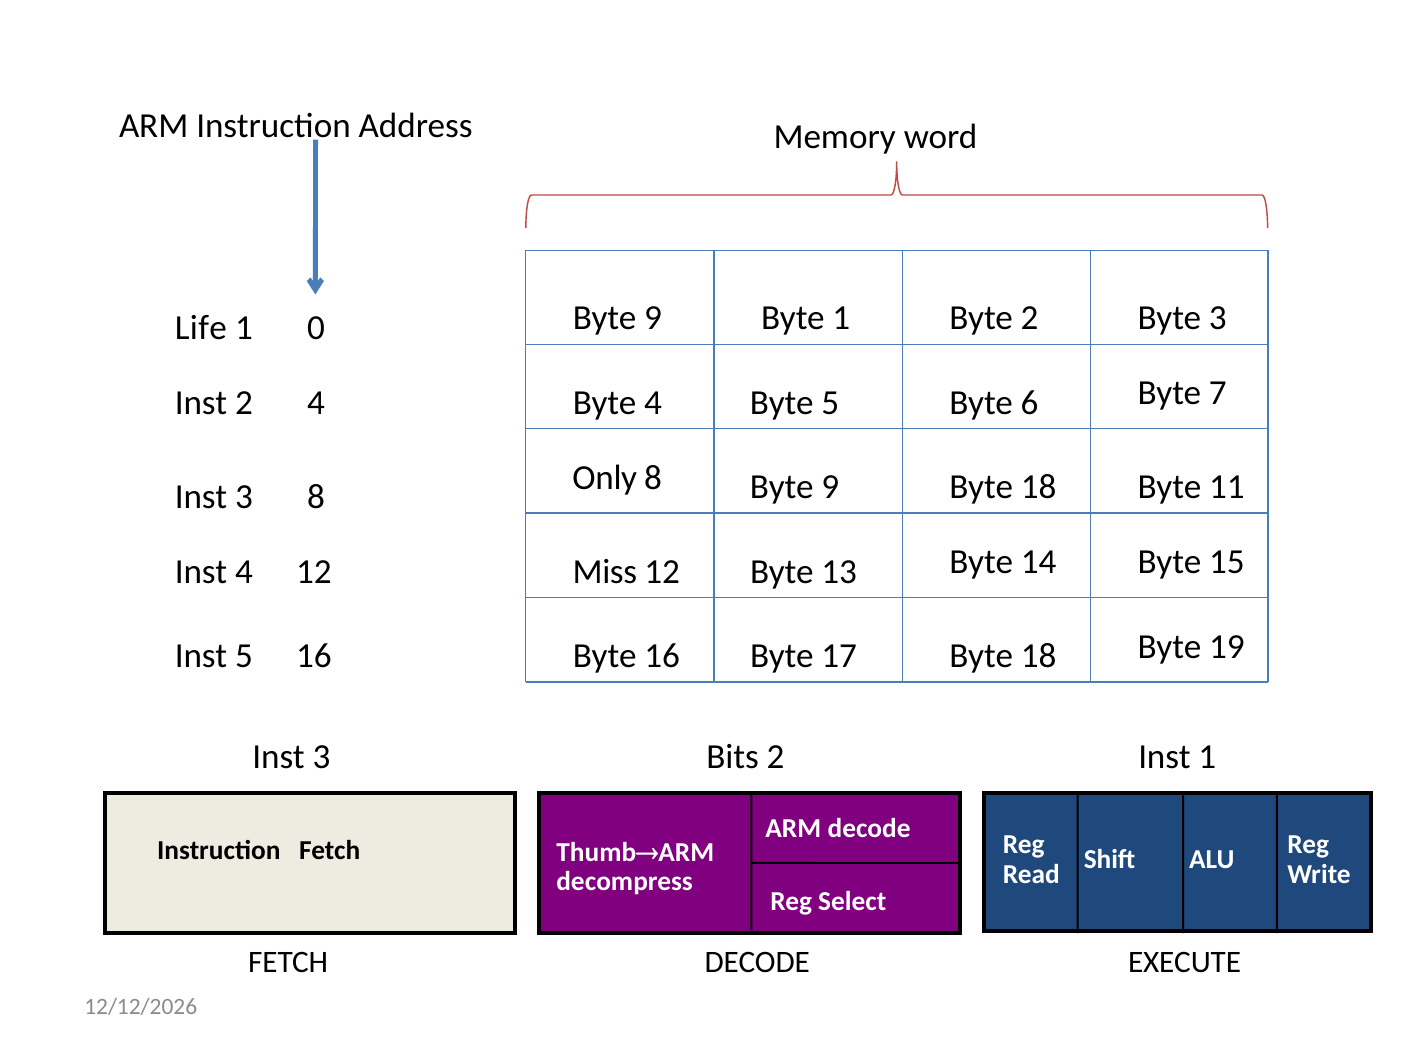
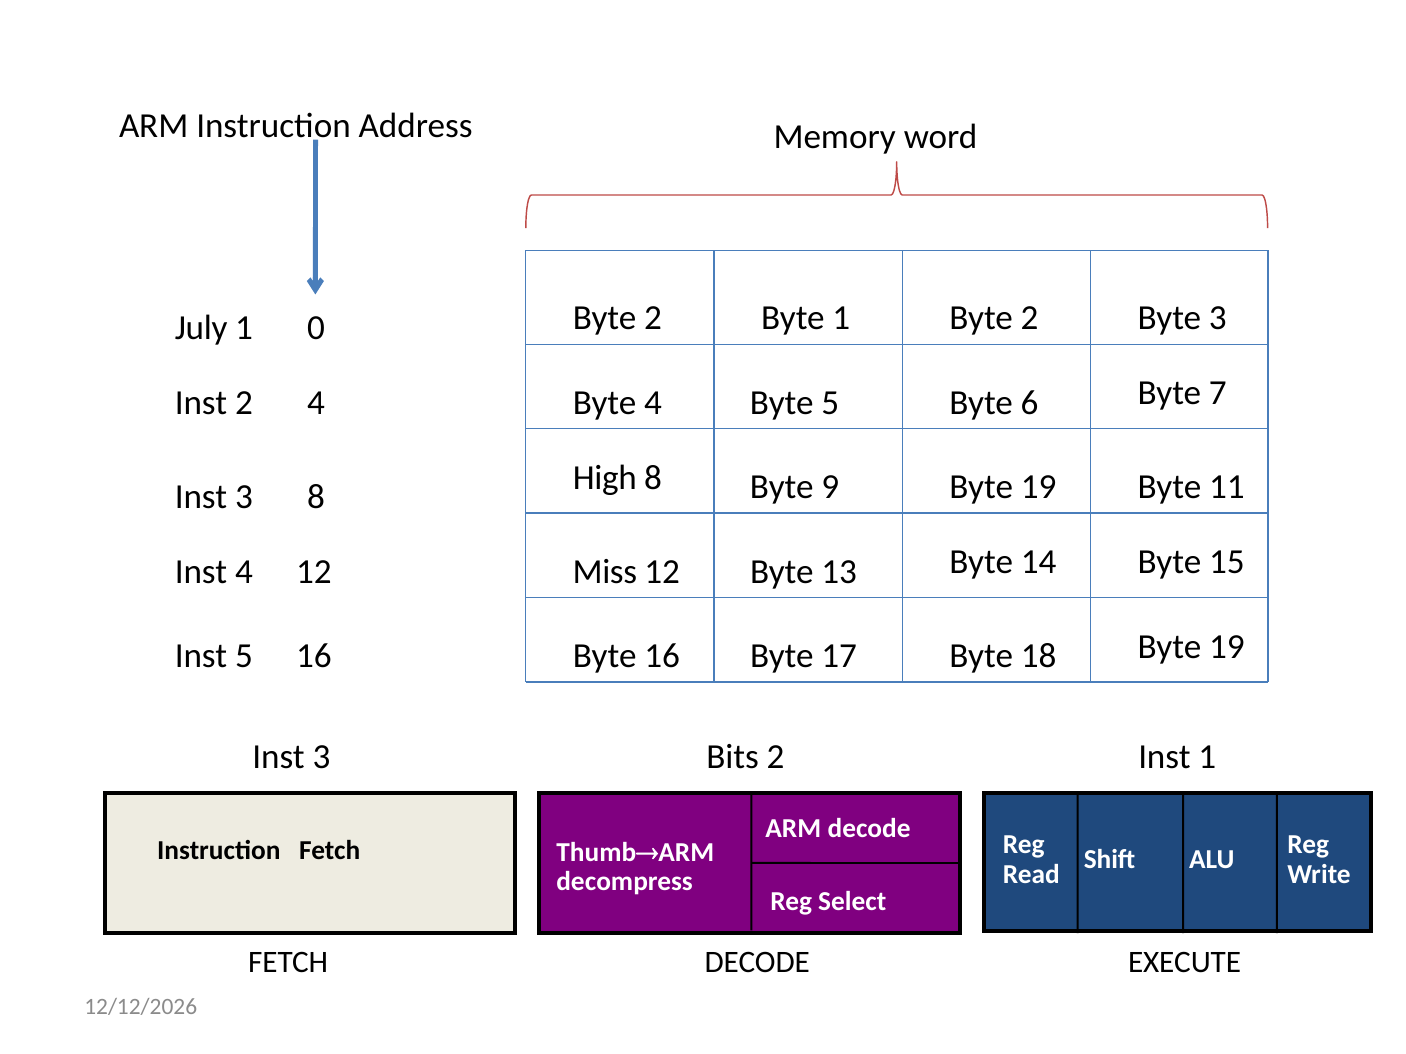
9 at (653, 318): 9 -> 2
Life: Life -> July
Only: Only -> High
18 at (1039, 487): 18 -> 19
